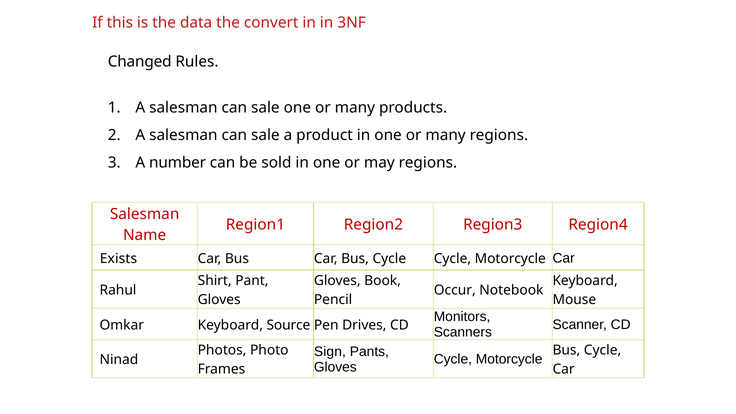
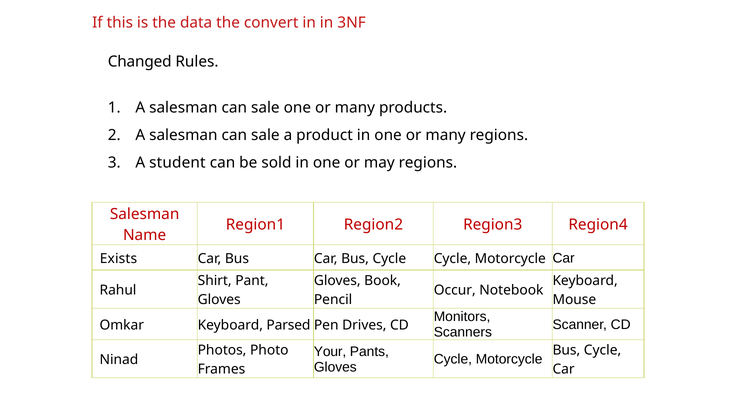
number: number -> student
Source: Source -> Parsed
Sign: Sign -> Your
